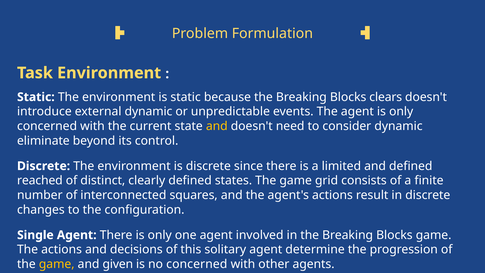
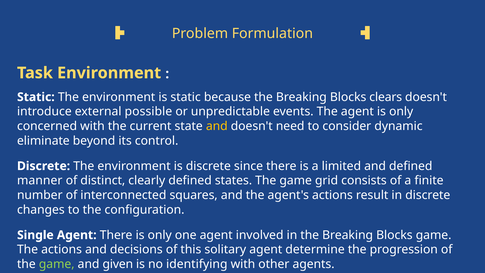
external dynamic: dynamic -> possible
reached: reached -> manner
game at (57, 264) colour: yellow -> light green
no concerned: concerned -> identifying
